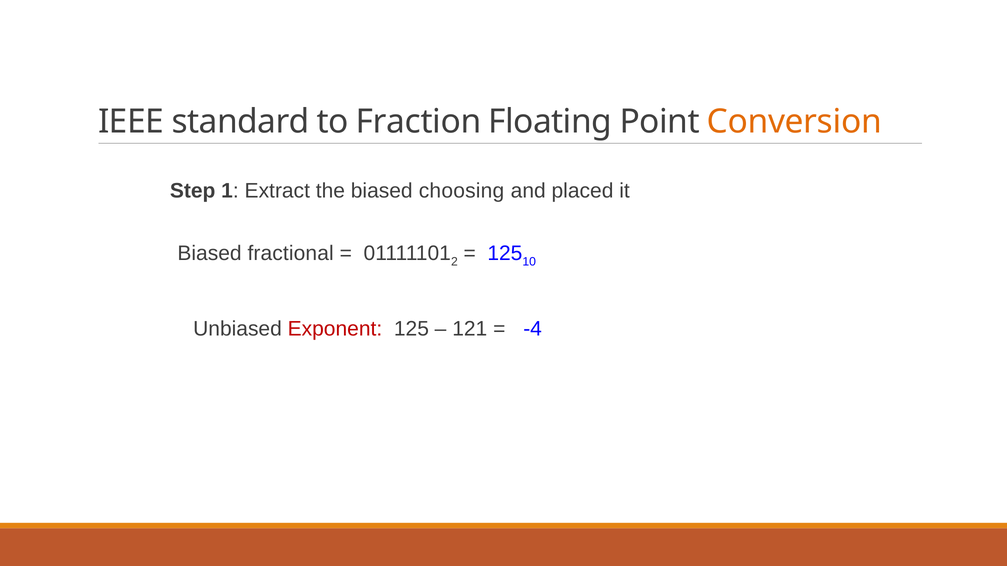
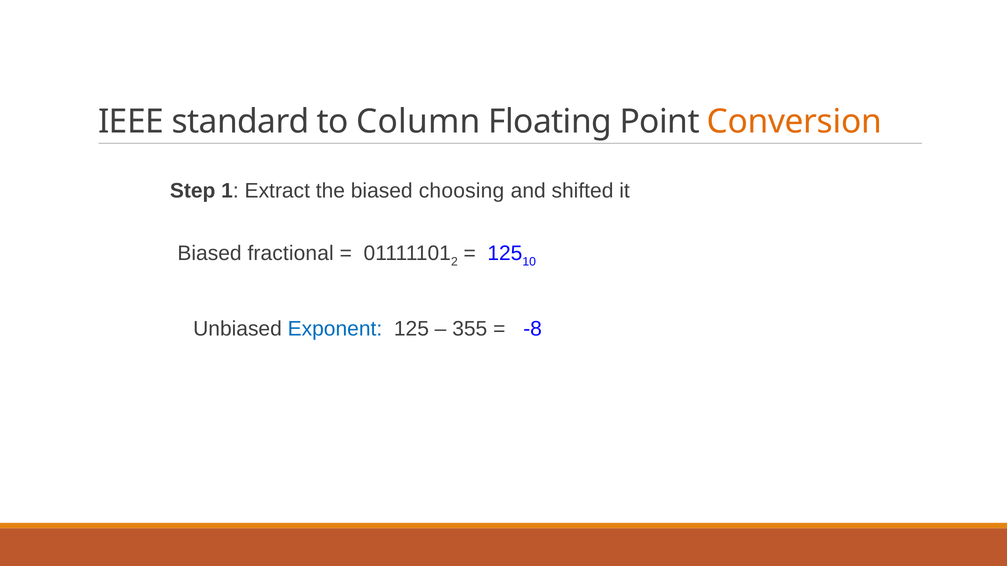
Fraction: Fraction -> Column
placed: placed -> shifted
Exponent colour: red -> blue
121: 121 -> 355
-4: -4 -> -8
